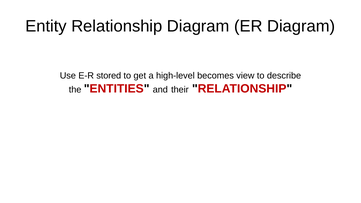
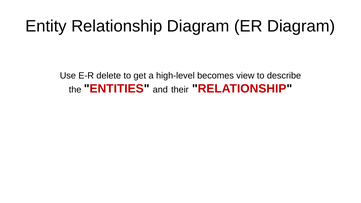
stored: stored -> delete
